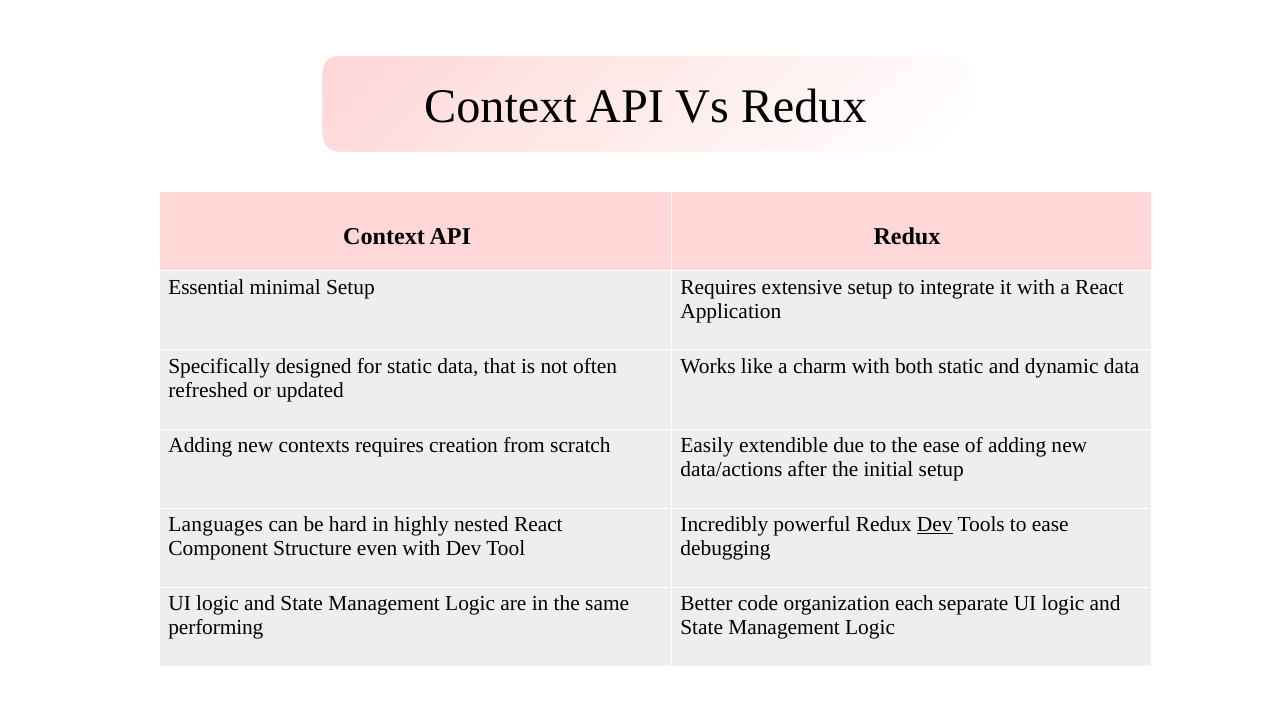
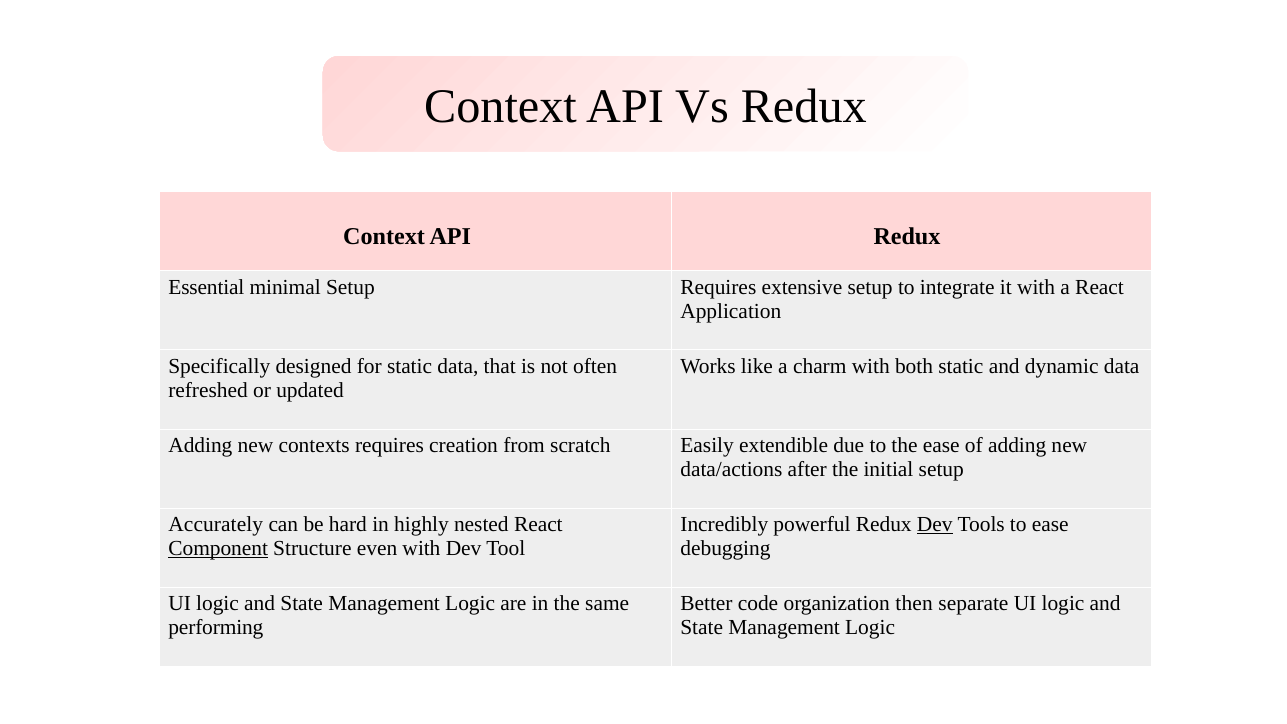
Languages: Languages -> Accurately
Component underline: none -> present
each: each -> then
